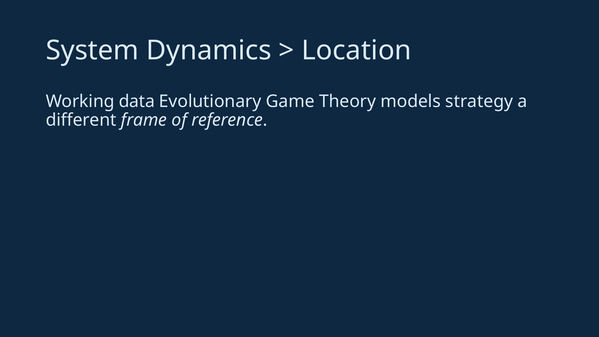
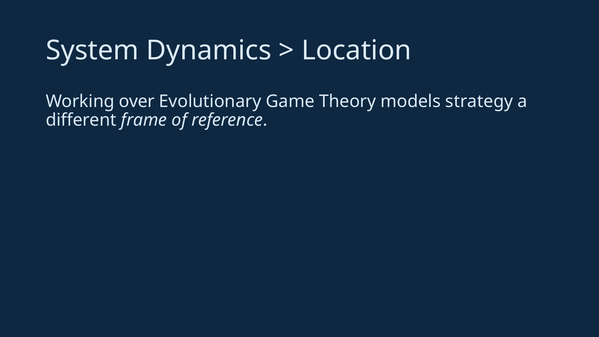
data: data -> over
